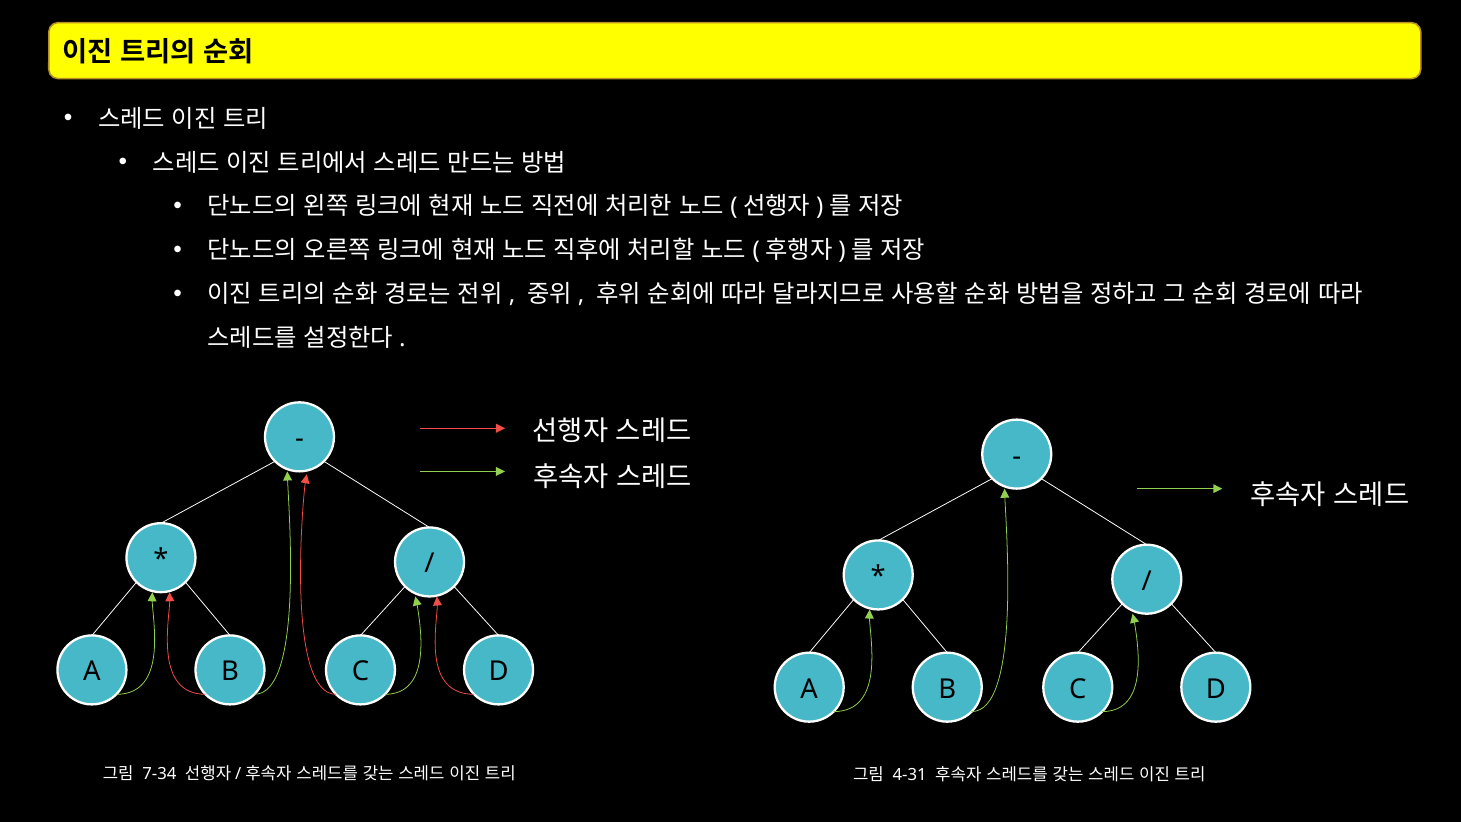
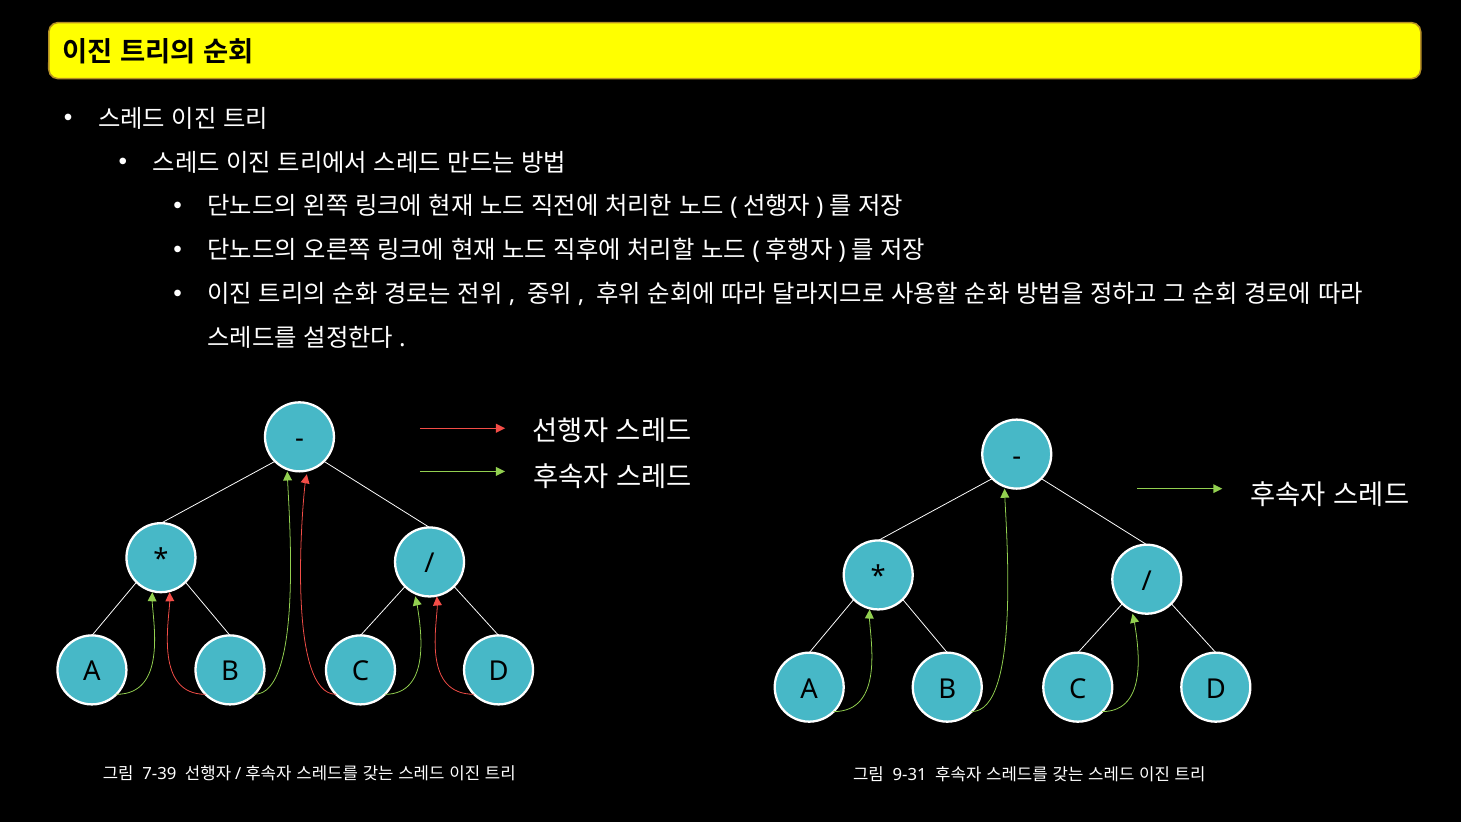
7-34: 7-34 -> 7-39
4-31: 4-31 -> 9-31
